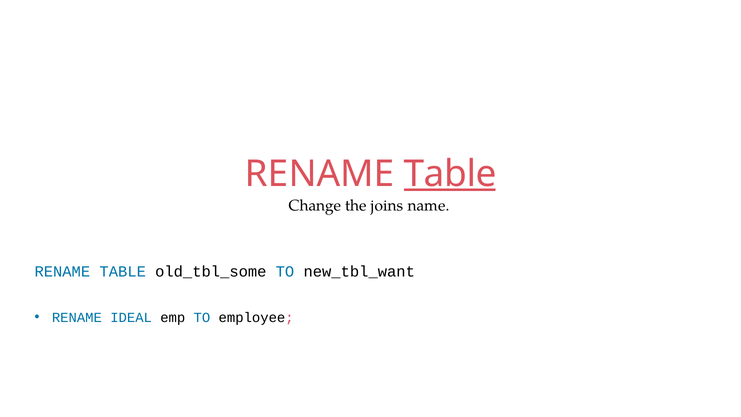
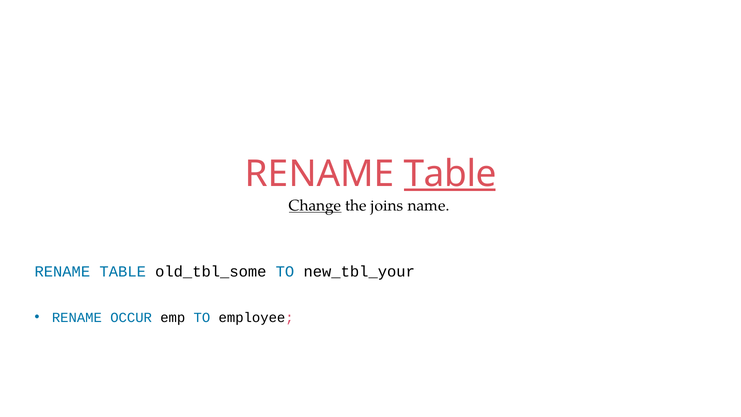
Change underline: none -> present
new_tbl_want: new_tbl_want -> new_tbl_your
IDEAL: IDEAL -> OCCUR
